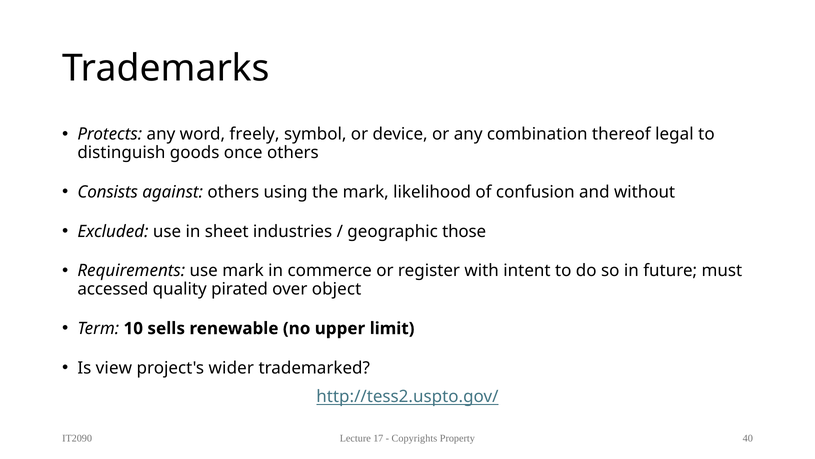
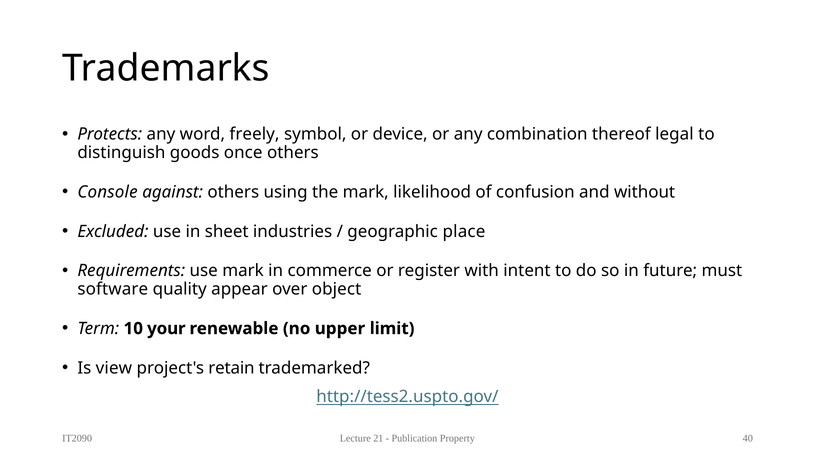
Consists: Consists -> Console
those: those -> place
accessed: accessed -> software
pirated: pirated -> appear
sells: sells -> your
wider: wider -> retain
17: 17 -> 21
Copyrights: Copyrights -> Publication
